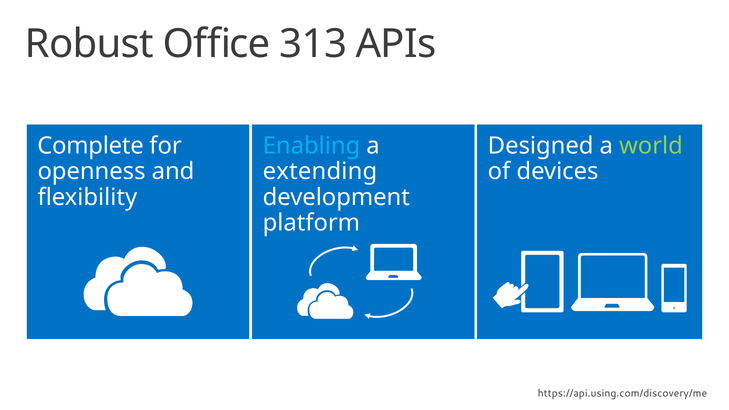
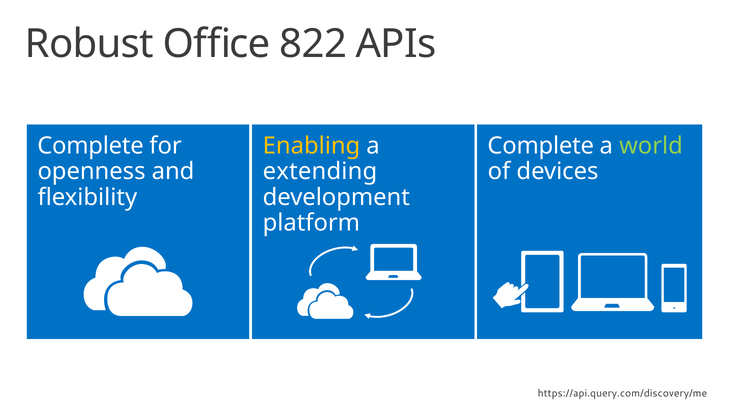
313: 313 -> 822
Enabling colour: light blue -> yellow
Designed at (541, 146): Designed -> Complete
https://api.using.com/discovery/me: https://api.using.com/discovery/me -> https://api.query.com/discovery/me
